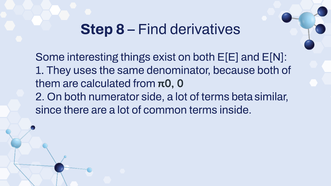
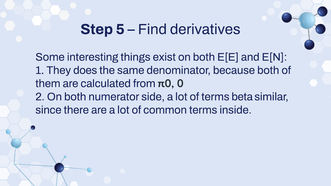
8: 8 -> 5
uses: uses -> does
